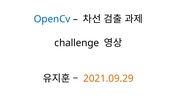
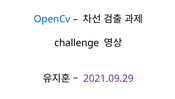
2021.09.29 colour: orange -> purple
